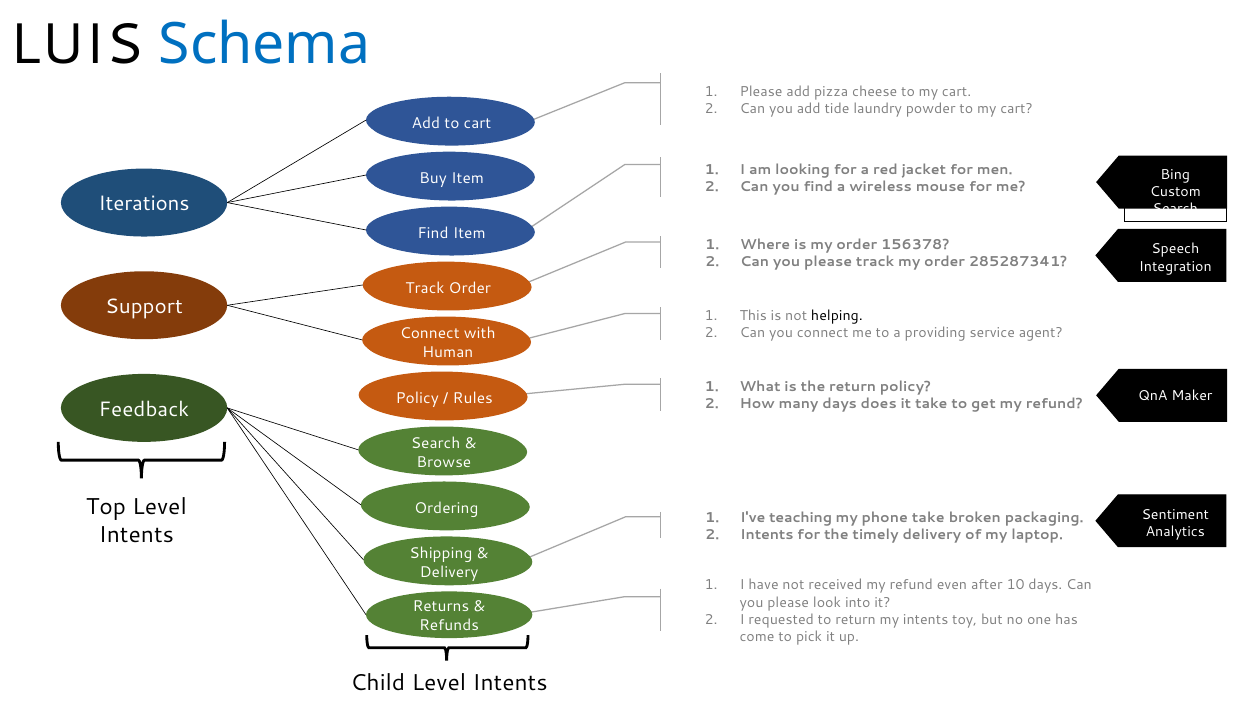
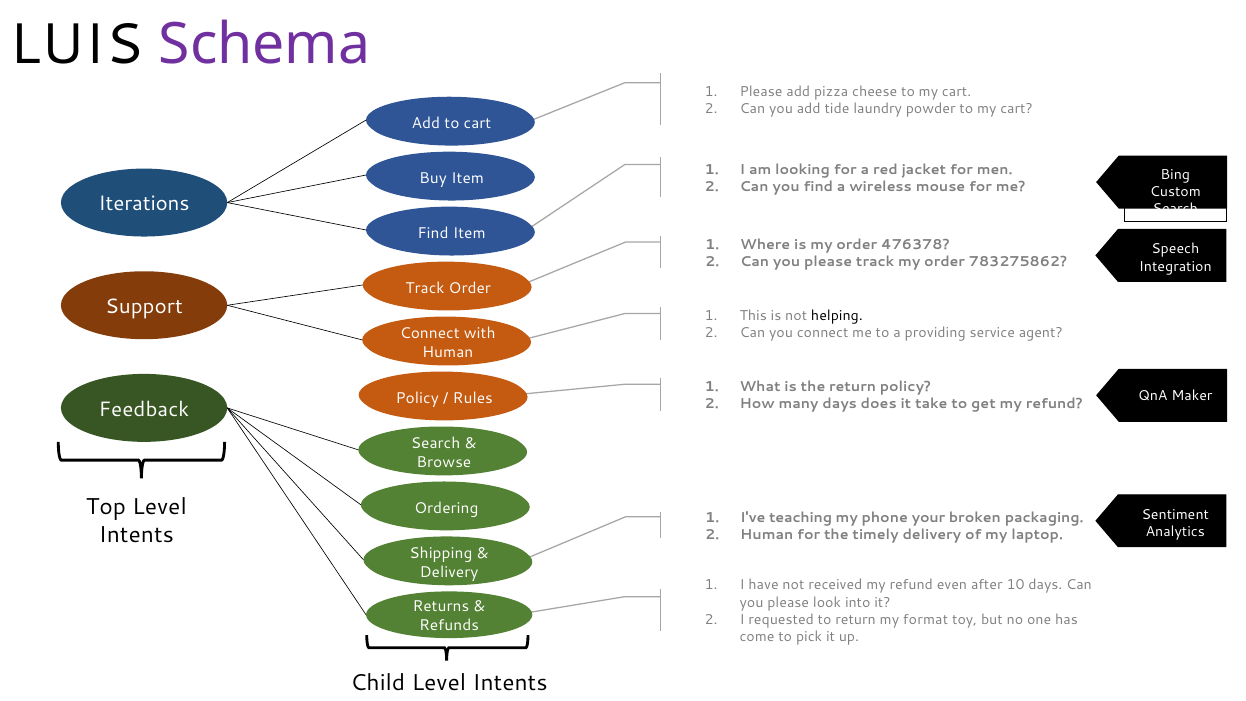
Schema colour: blue -> purple
156378: 156378 -> 476378
285287341: 285287341 -> 783275862
phone take: take -> your
Intents at (767, 535): Intents -> Human
my intents: intents -> format
